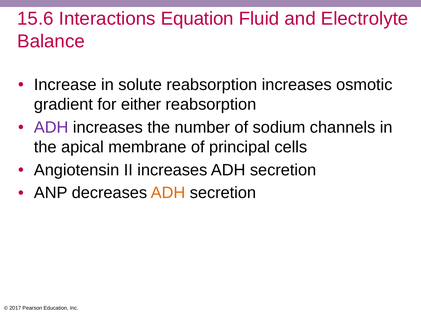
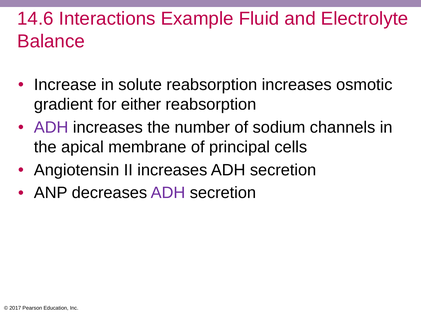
15.6: 15.6 -> 14.6
Equation: Equation -> Example
ADH at (168, 193) colour: orange -> purple
